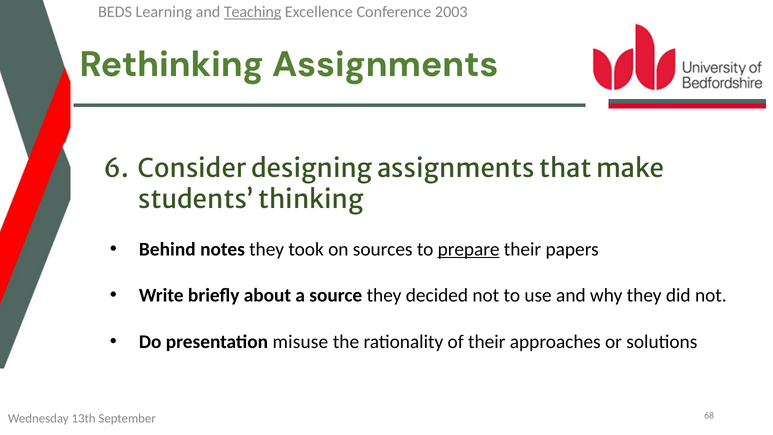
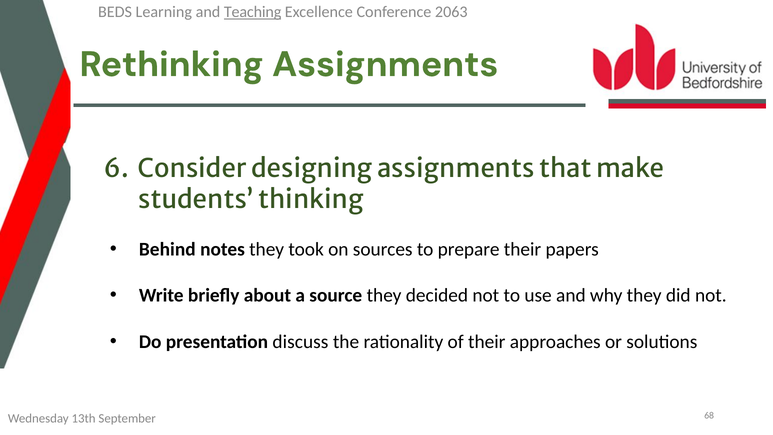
2003: 2003 -> 2063
prepare underline: present -> none
misuse: misuse -> discuss
